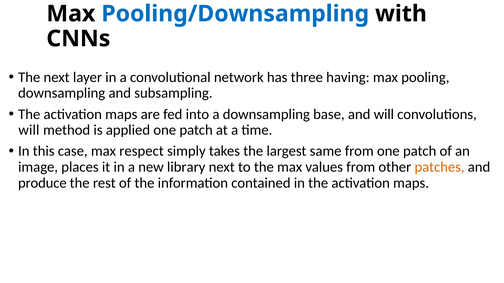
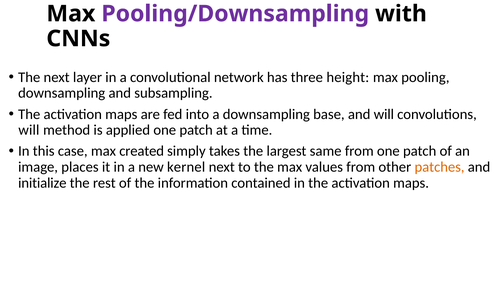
Pooling/Downsampling colour: blue -> purple
having: having -> height
respect: respect -> created
library: library -> kernel
produce: produce -> initialize
